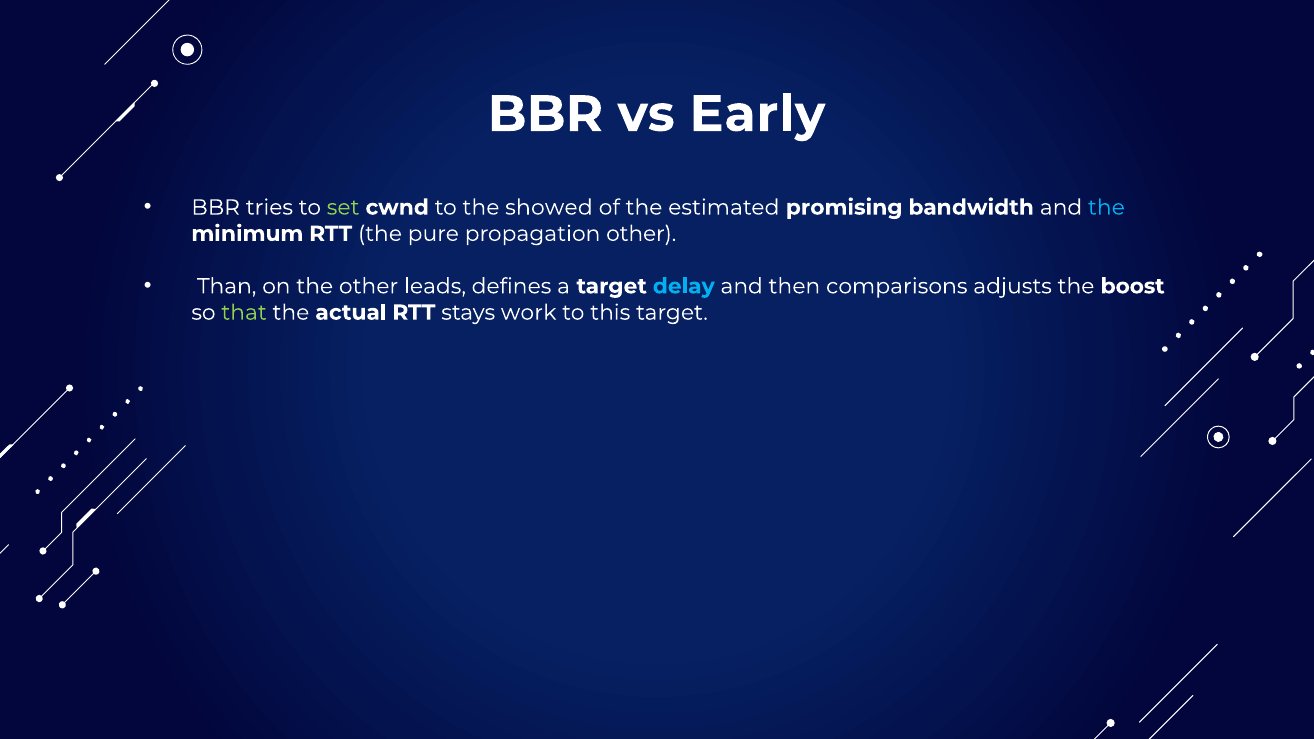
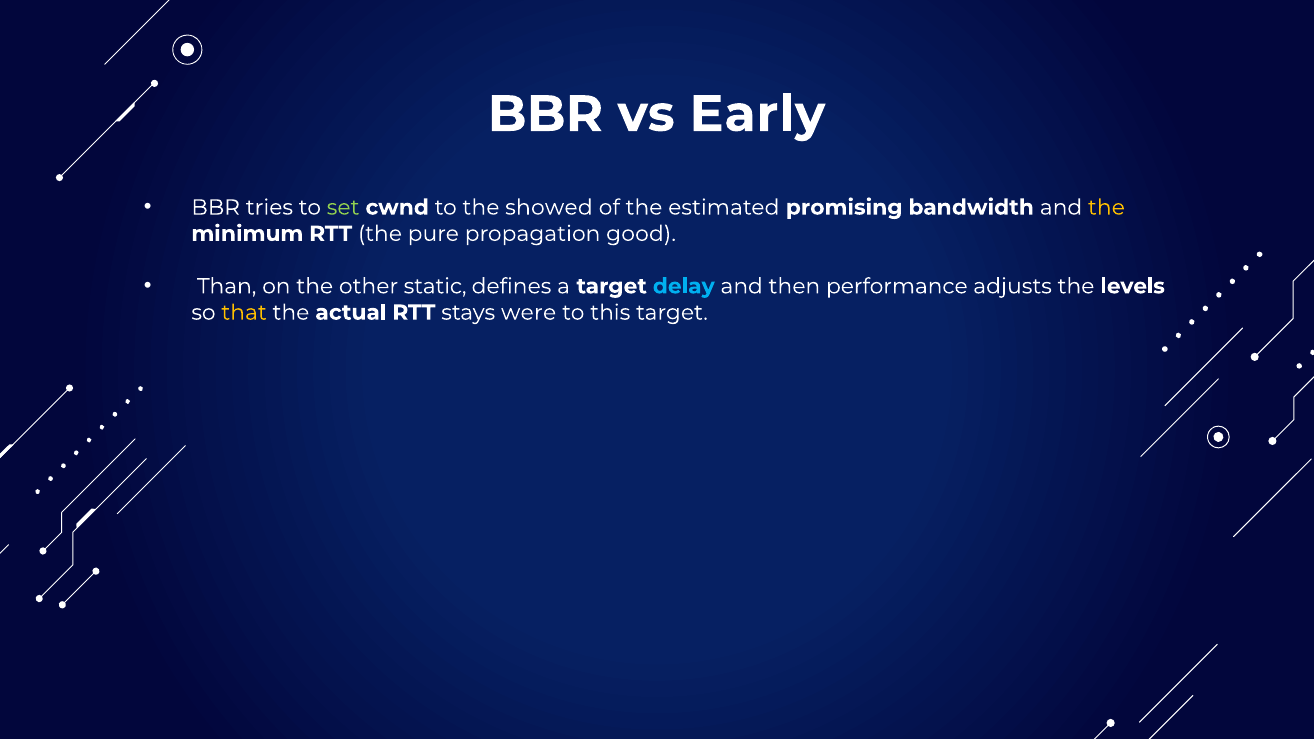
the at (1106, 207) colour: light blue -> yellow
propagation other: other -> good
leads: leads -> static
comparisons: comparisons -> performance
boost: boost -> levels
that colour: light green -> yellow
work: work -> were
